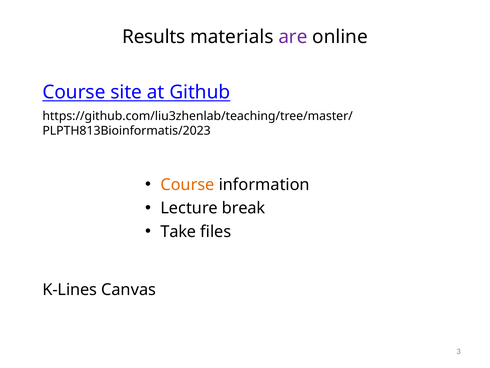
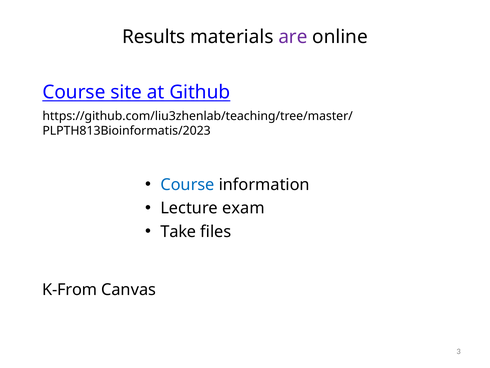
Course at (187, 184) colour: orange -> blue
break: break -> exam
K-Lines: K-Lines -> K-From
